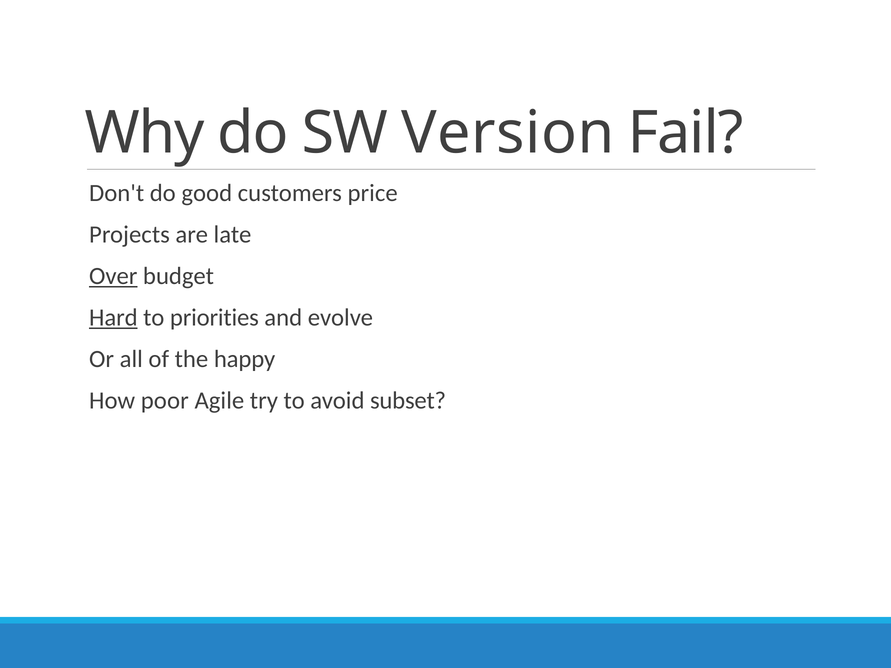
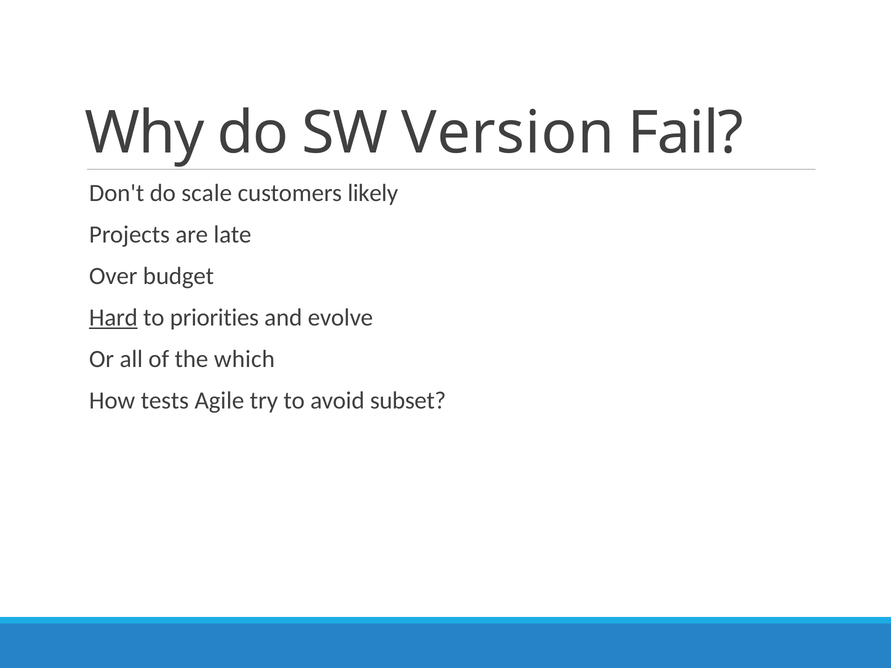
good: good -> scale
price: price -> likely
Over underline: present -> none
happy: happy -> which
poor: poor -> tests
